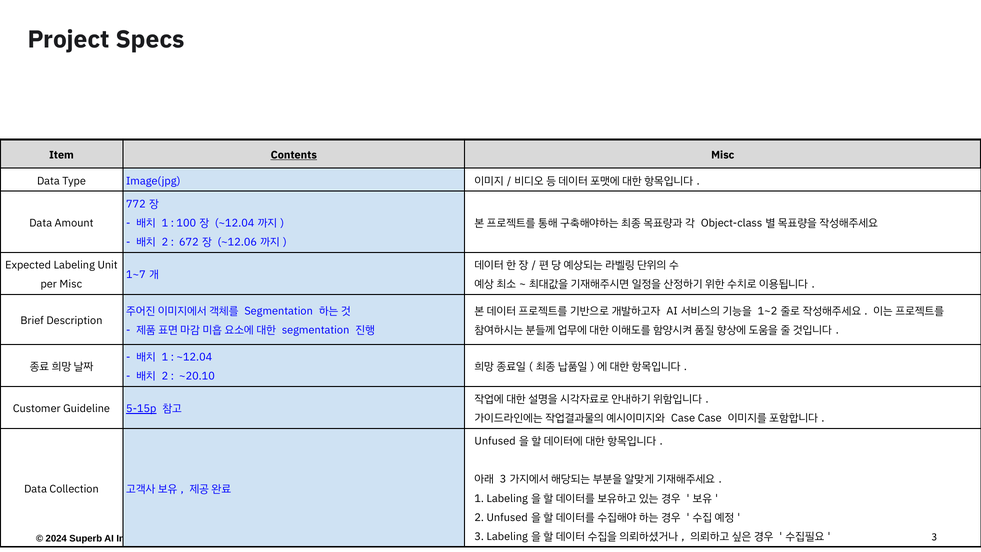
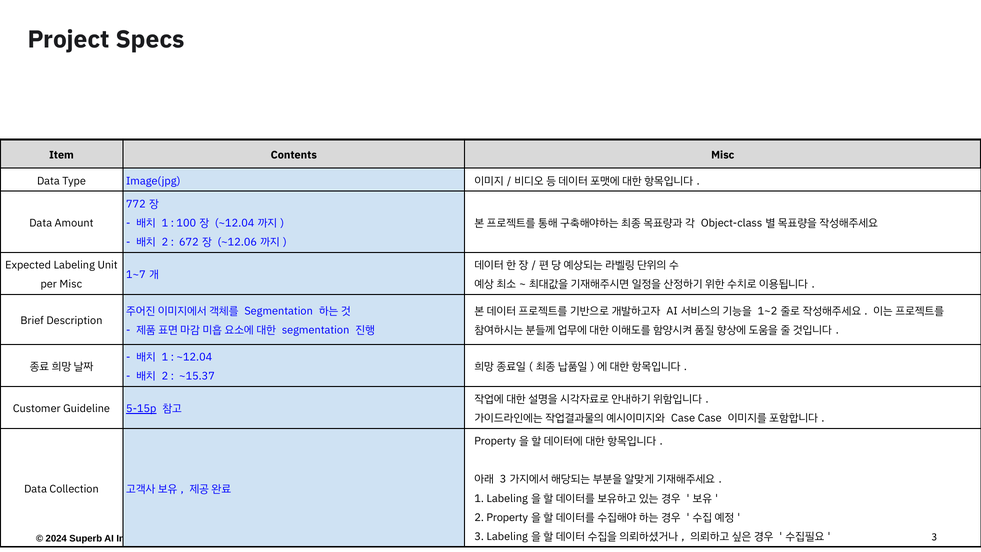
Contents underline: present -> none
~20.10: ~20.10 -> ~15.37
Unfused at (495, 441): Unfused -> Property
2 Unfused: Unfused -> Property
